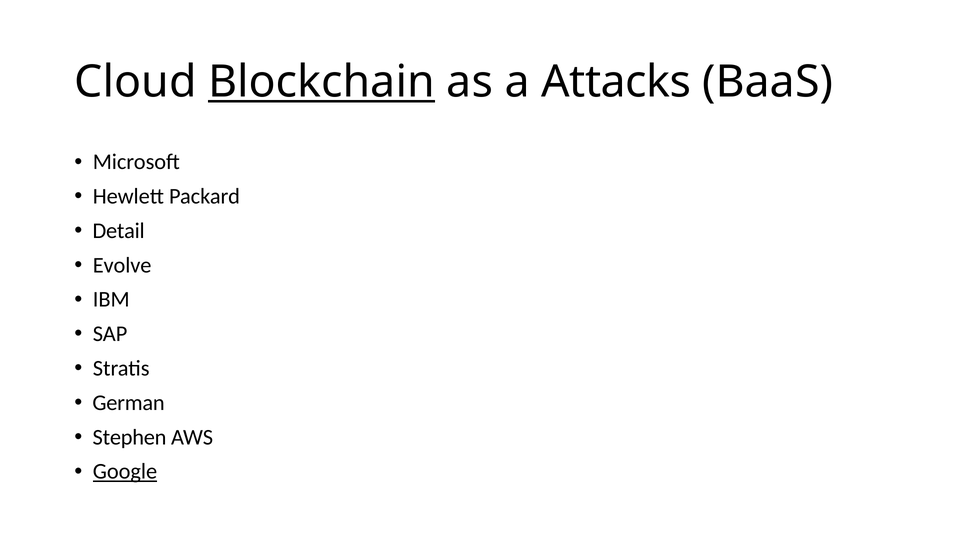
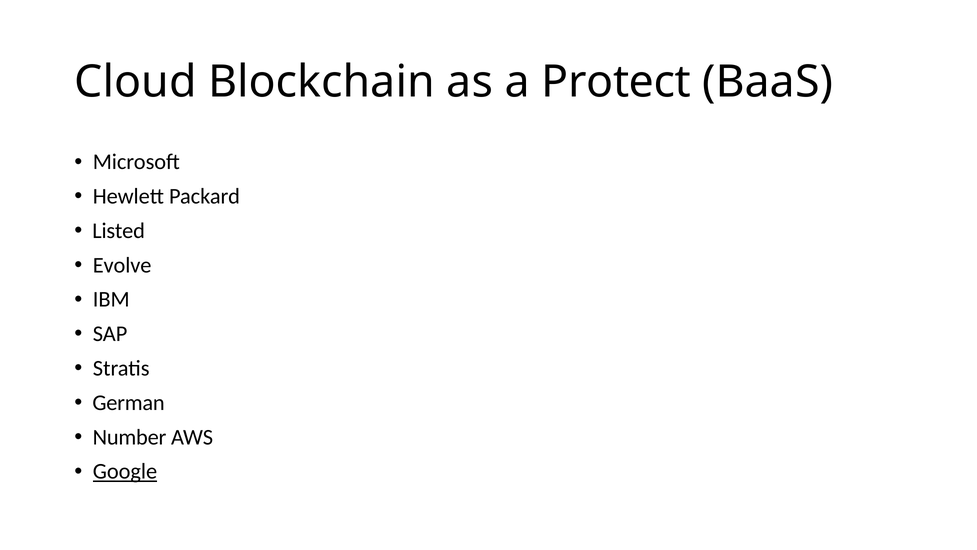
Blockchain underline: present -> none
Attacks: Attacks -> Protect
Detail: Detail -> Listed
Stephen: Stephen -> Number
